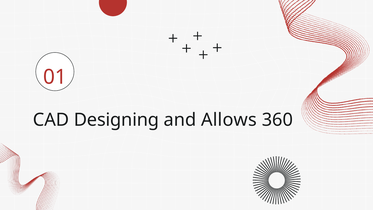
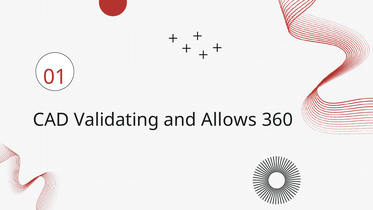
Designing: Designing -> Validating
